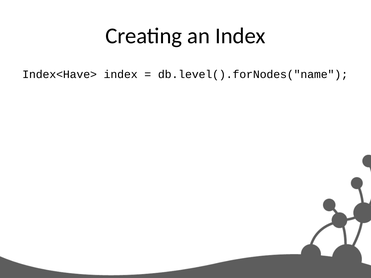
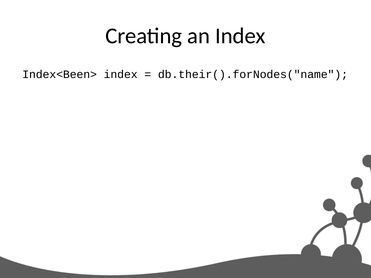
Index<Have>: Index<Have> -> Index<Been>
db.level().forNodes("name: db.level().forNodes("name -> db.their().forNodes("name
